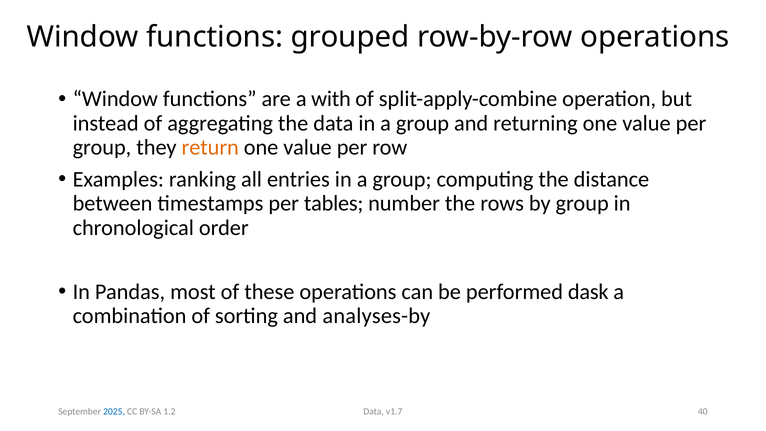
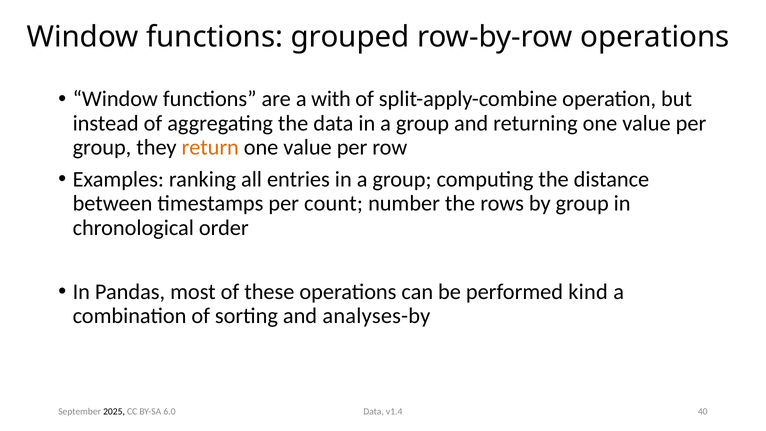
tables: tables -> count
dask: dask -> kind
v1.7: v1.7 -> v1.4
2025 colour: blue -> black
1.2: 1.2 -> 6.0
